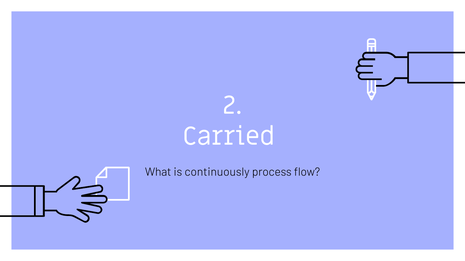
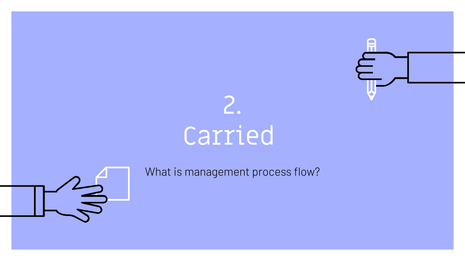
continuously: continuously -> management
